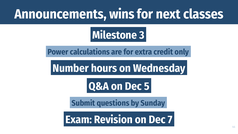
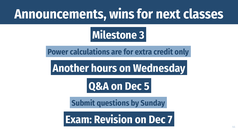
Number: Number -> Another
